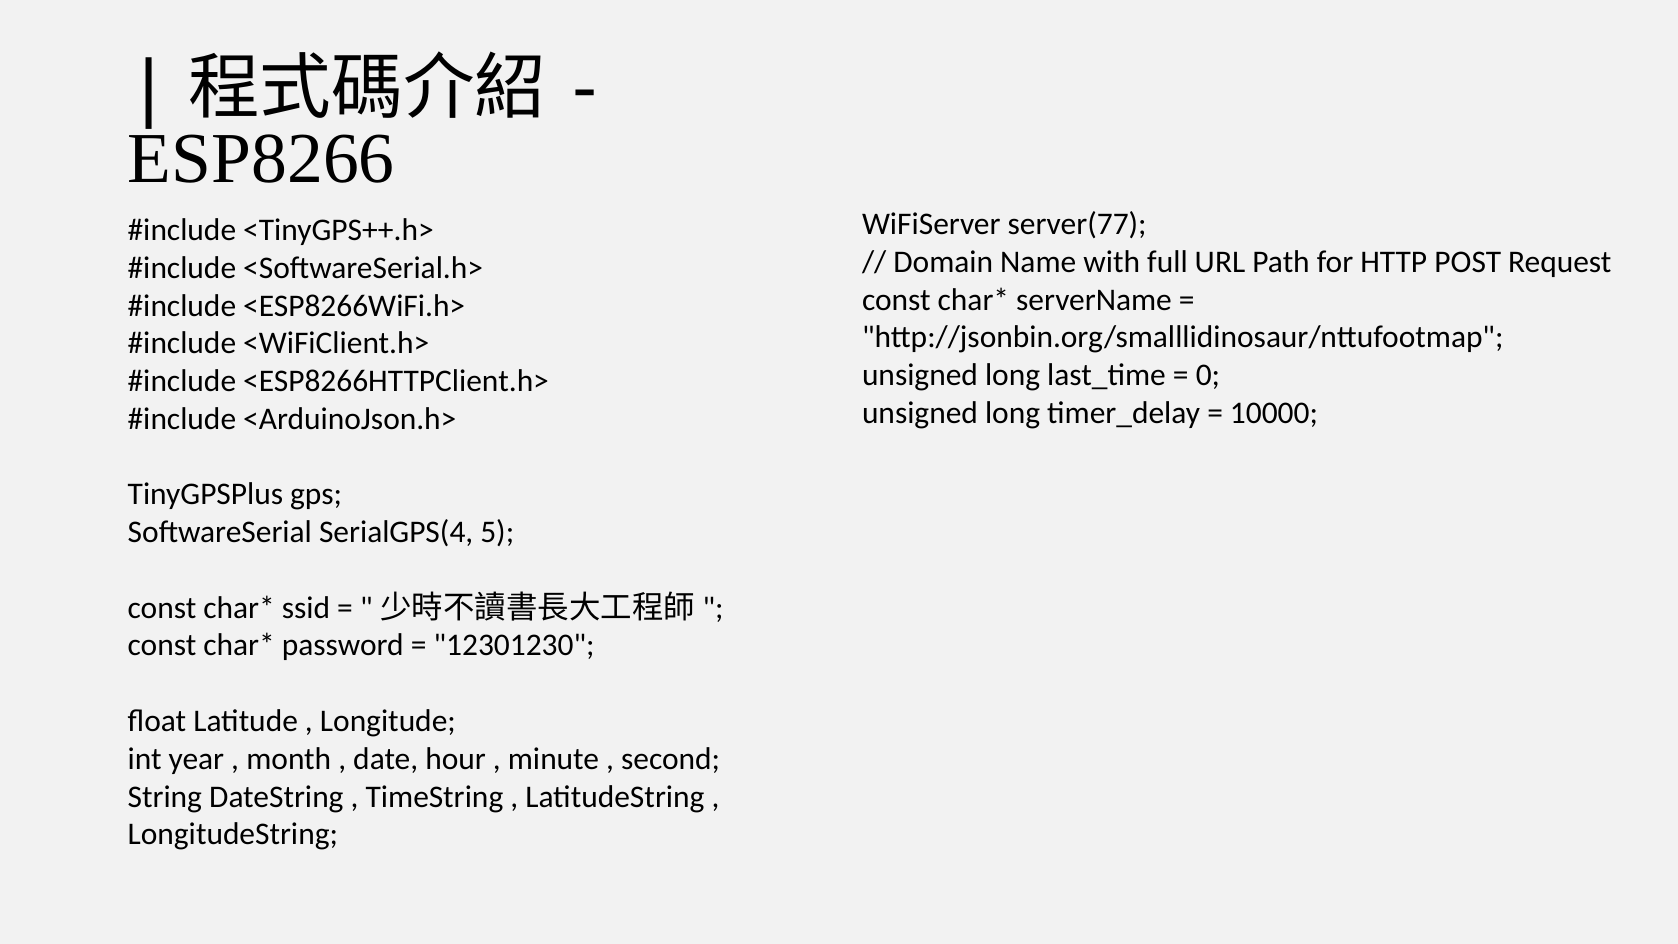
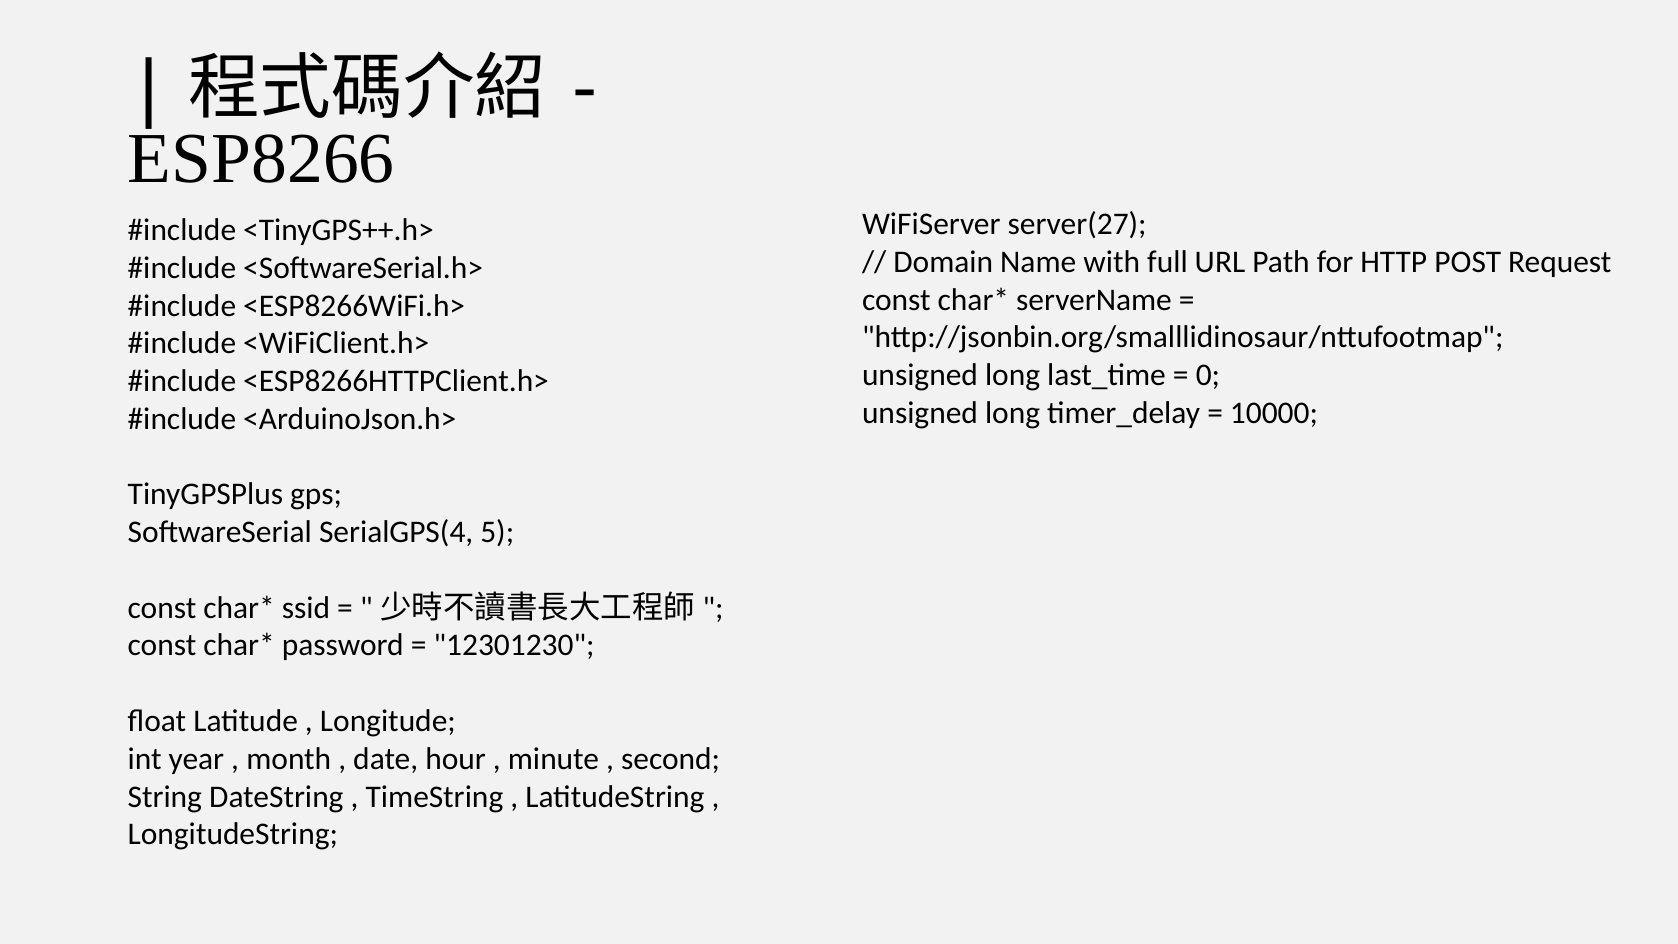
server(77: server(77 -> server(27
